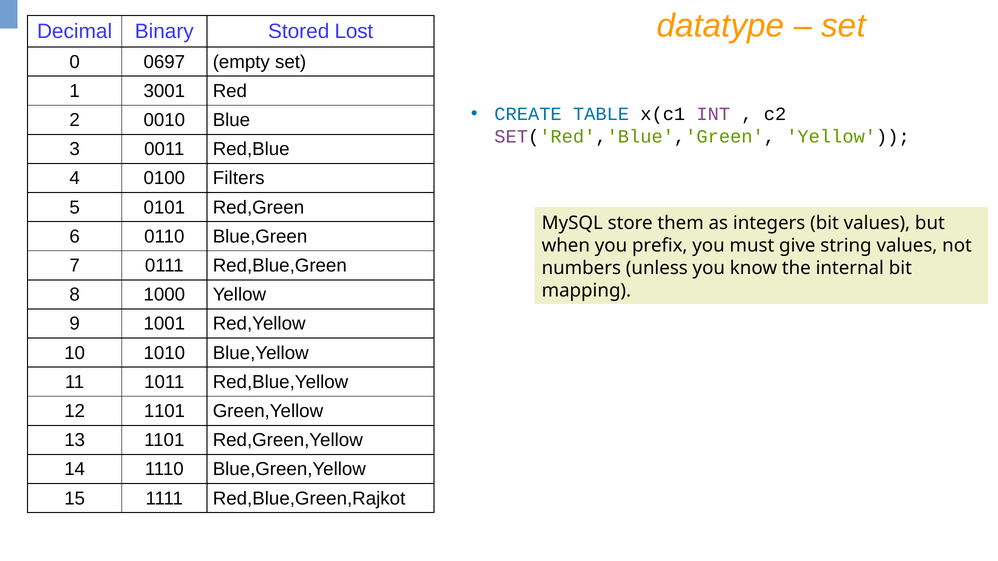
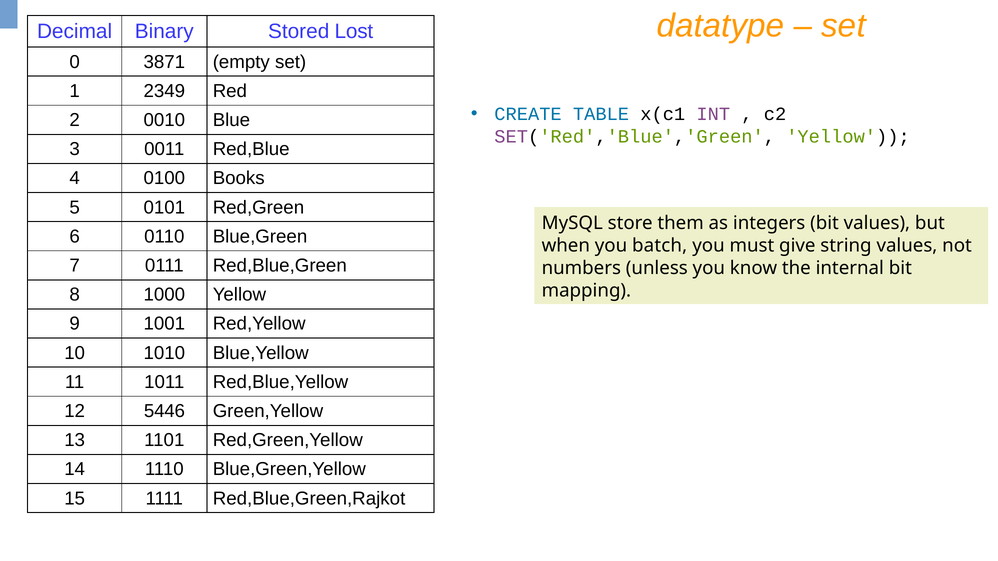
0697: 0697 -> 3871
3001: 3001 -> 2349
Filters: Filters -> Books
prefix: prefix -> batch
12 1101: 1101 -> 5446
